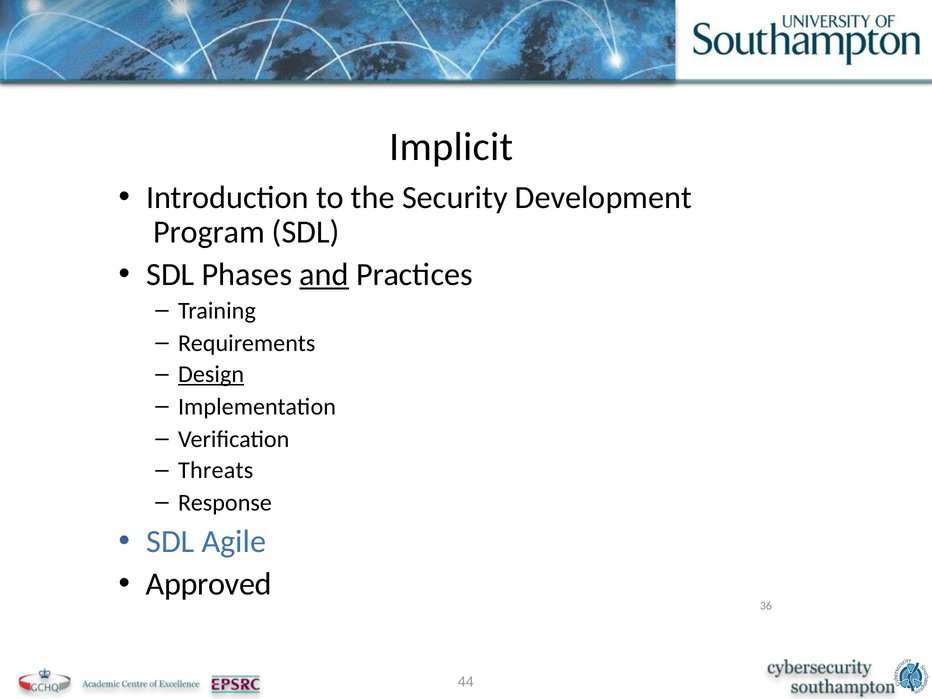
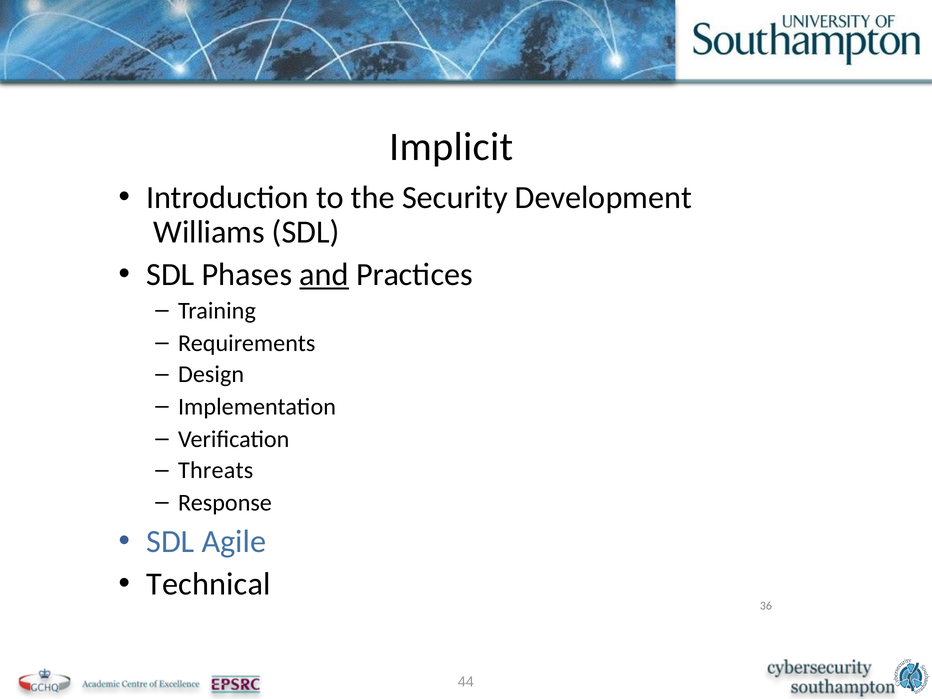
Program: Program -> Williams
Design underline: present -> none
Approved: Approved -> Technical
